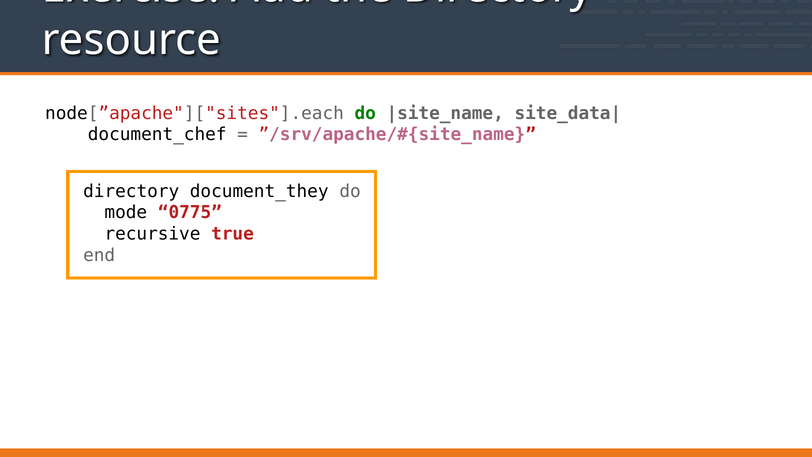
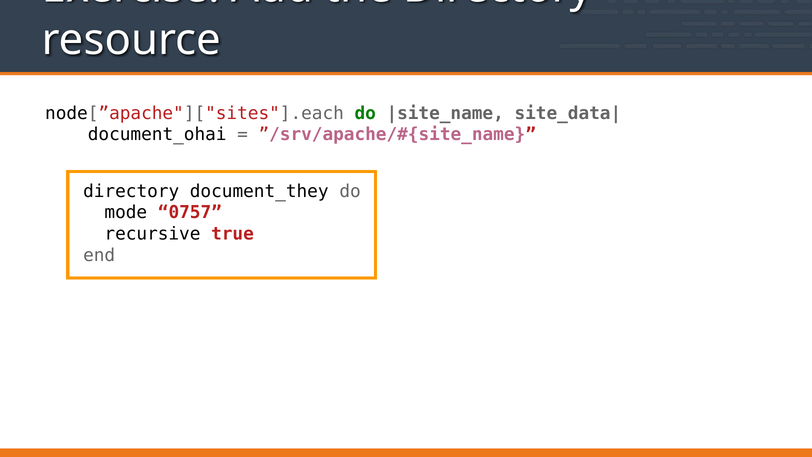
document_chef: document_chef -> document_ohai
0775: 0775 -> 0757
